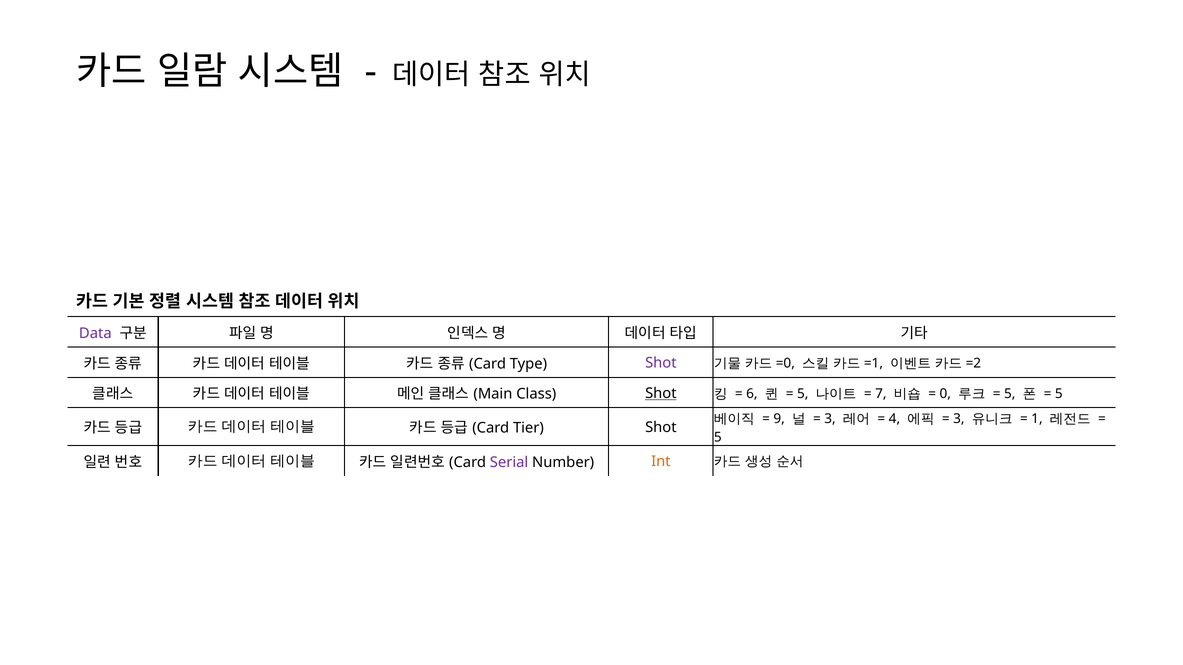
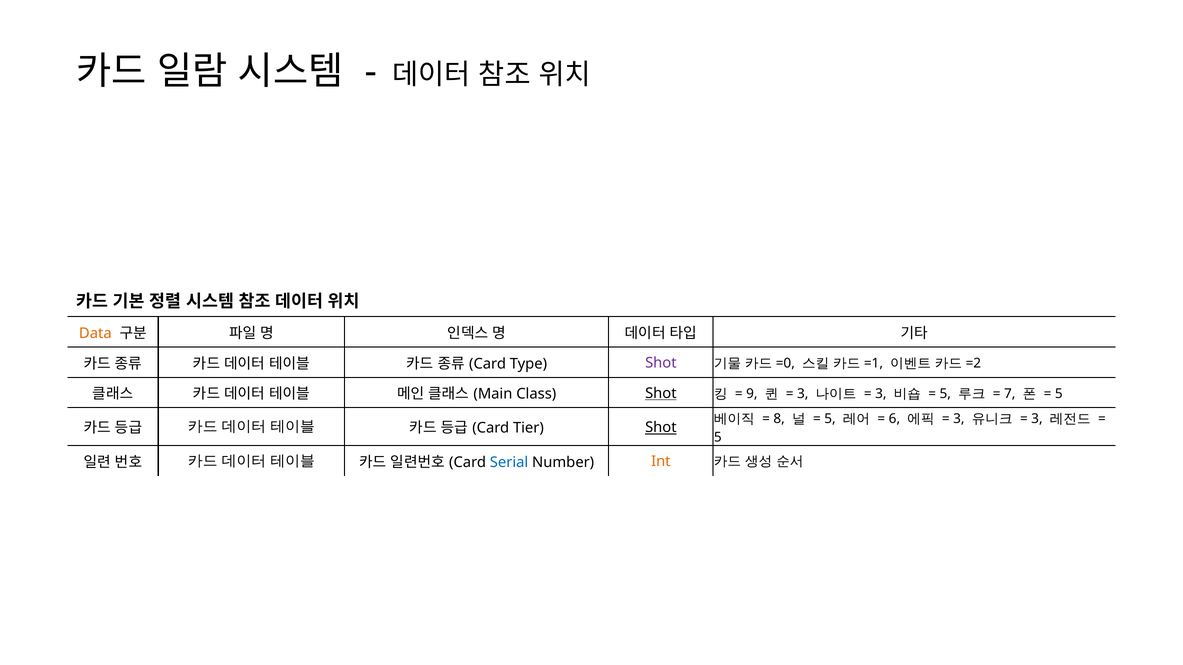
Data colour: purple -> orange
6: 6 -> 9
5 at (803, 394): 5 -> 3
7 at (881, 394): 7 -> 3
0 at (945, 394): 0 -> 5
5 at (1010, 394): 5 -> 7
9: 9 -> 8
3 at (830, 419): 3 -> 5
4: 4 -> 6
1 at (1037, 419): 1 -> 3
Shot at (661, 428) underline: none -> present
Serial colour: purple -> blue
